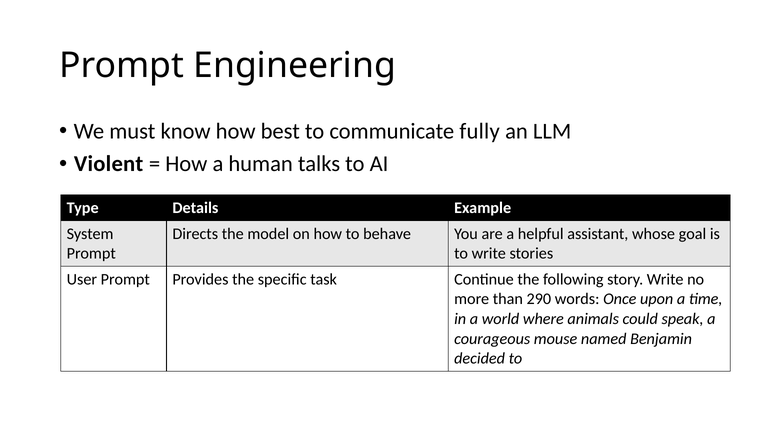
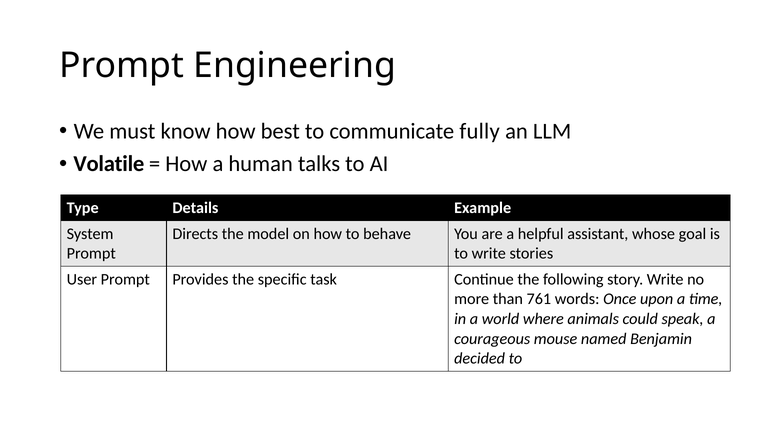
Violent: Violent -> Volatile
290: 290 -> 761
